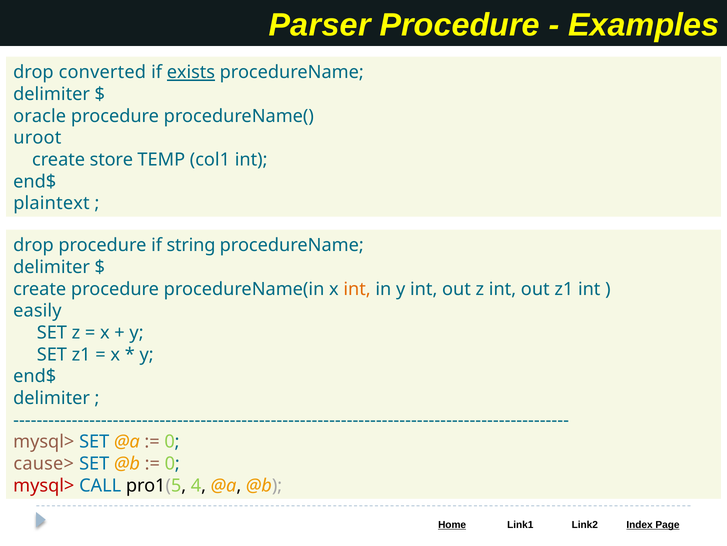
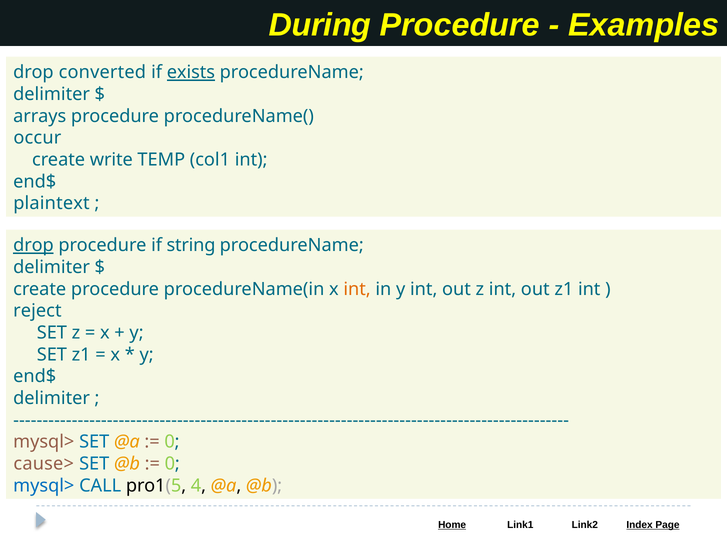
Parser: Parser -> During
oracle: oracle -> arrays
uroot: uroot -> occur
store: store -> write
drop at (33, 245) underline: none -> present
easily: easily -> reject
mysql> at (44, 485) colour: red -> blue
